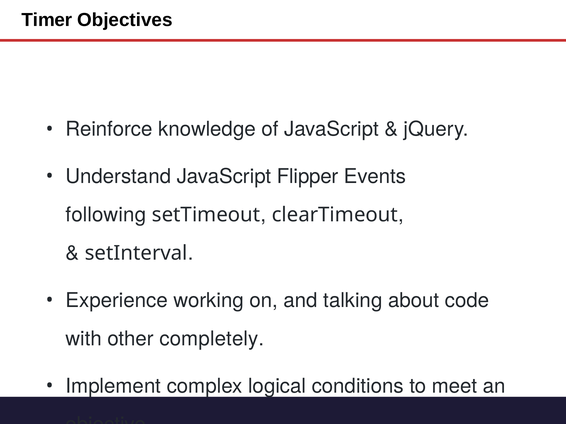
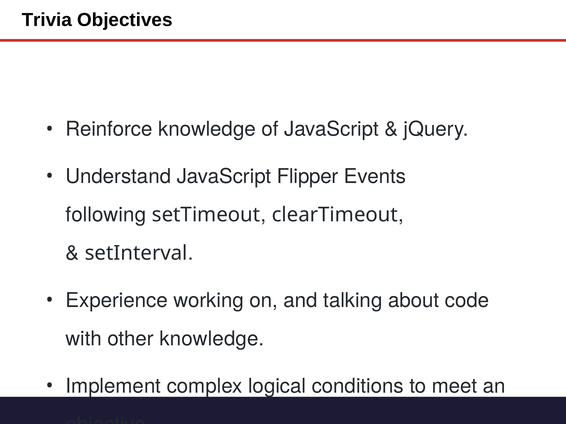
Timer: Timer -> Trivia
other completely: completely -> knowledge
